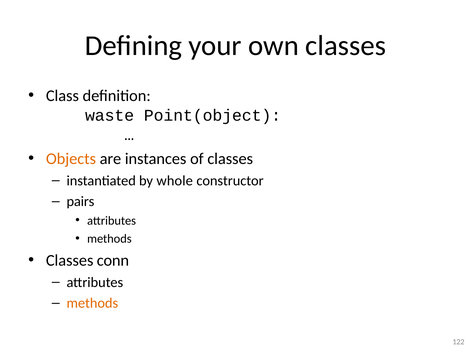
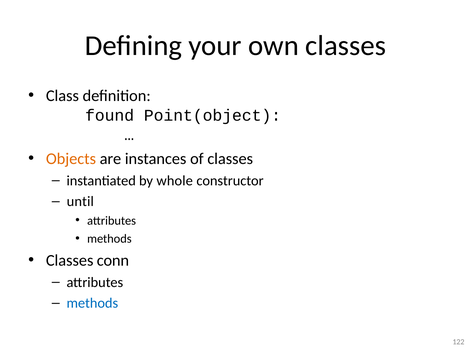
waste: waste -> found
pairs: pairs -> until
methods at (92, 303) colour: orange -> blue
